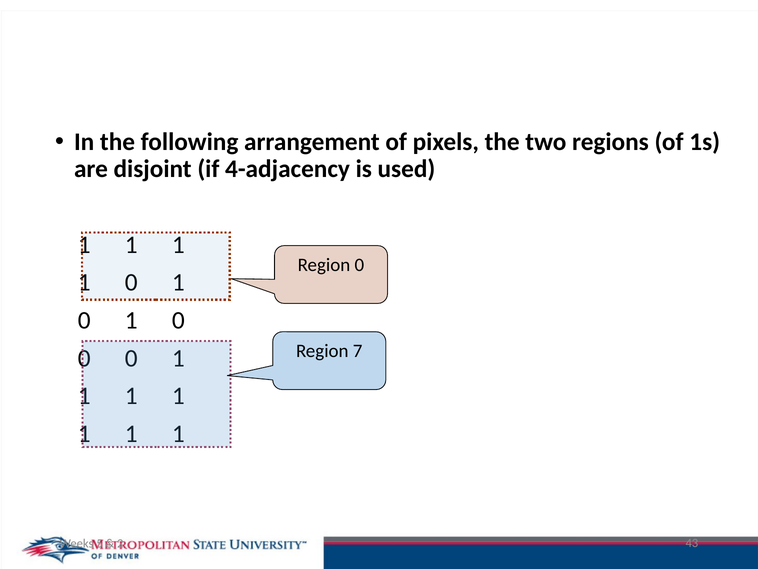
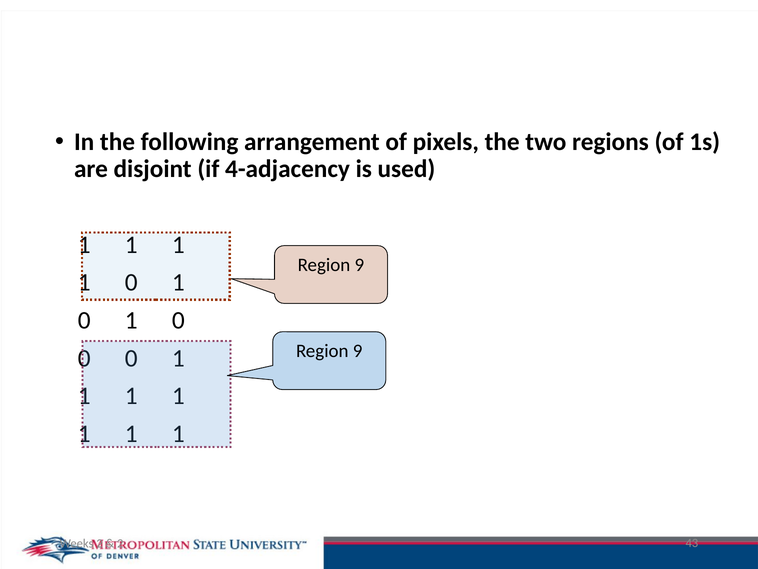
0 at (359, 265): 0 -> 9
7 at (358, 351): 7 -> 9
Weeks 5: 5 -> 2
